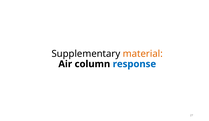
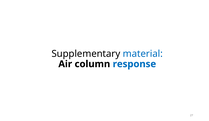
material colour: orange -> blue
